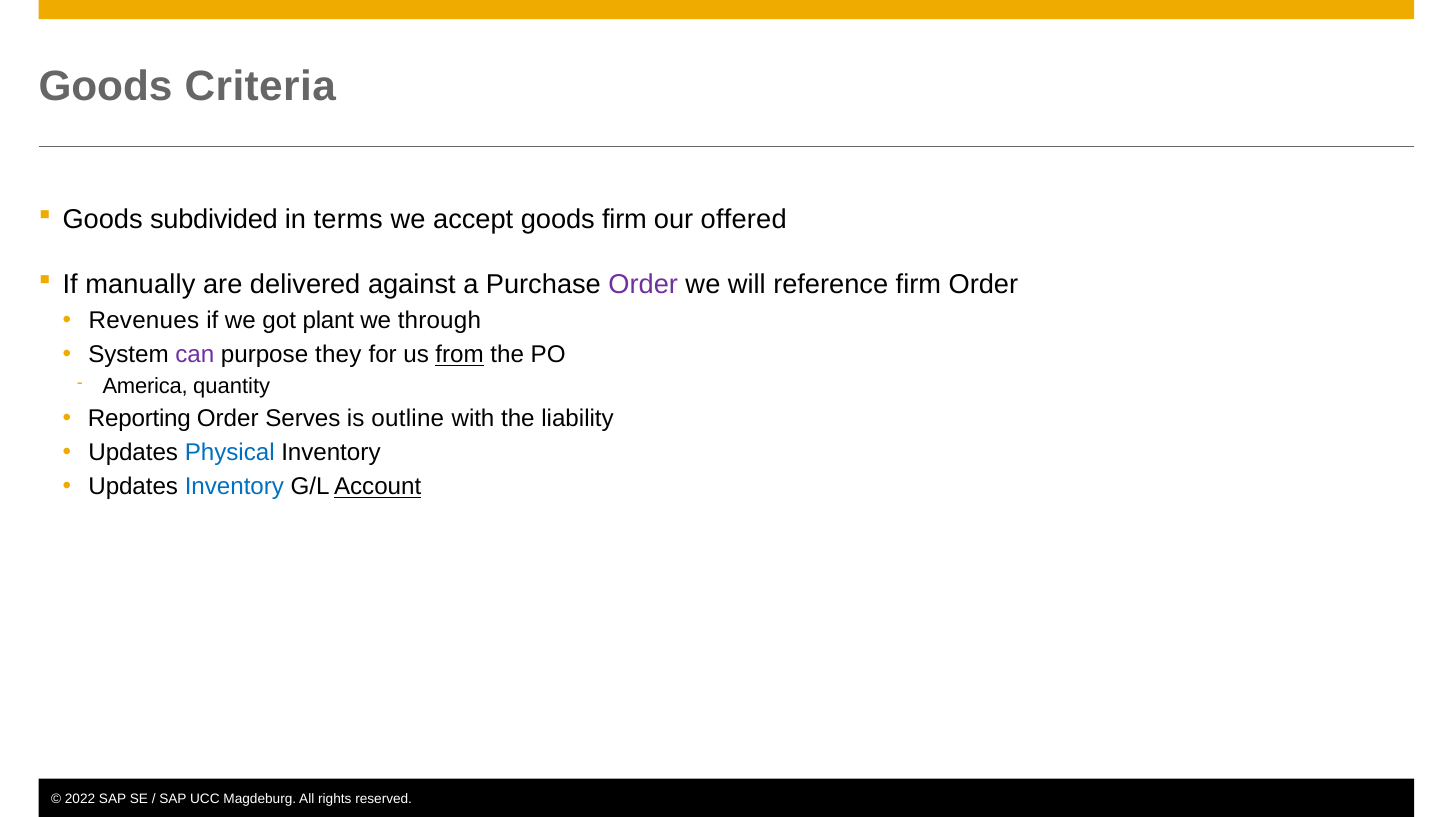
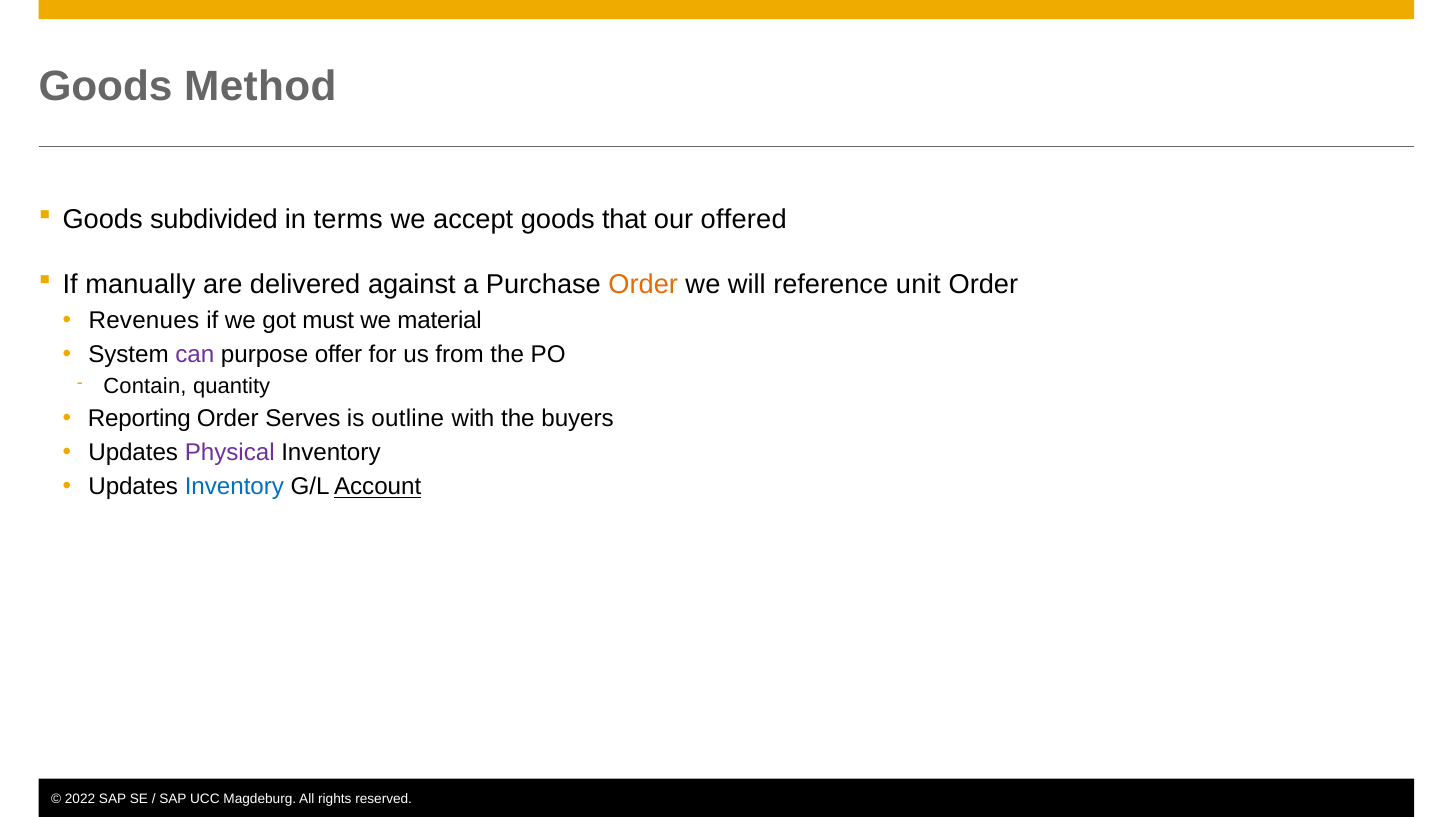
Criteria: Criteria -> Method
goods firm: firm -> that
Order at (643, 285) colour: purple -> orange
reference firm: firm -> unit
plant: plant -> must
through: through -> material
they: they -> offer
from underline: present -> none
America: America -> Contain
liability: liability -> buyers
Physical colour: blue -> purple
